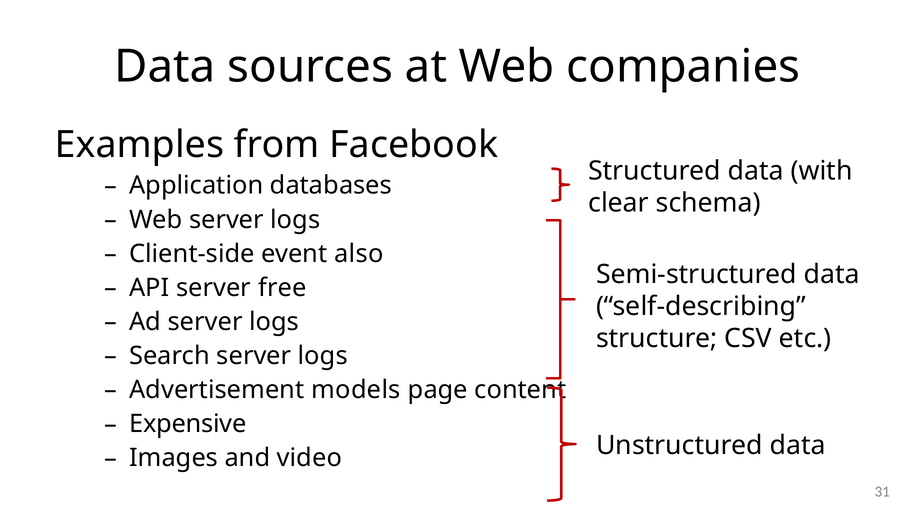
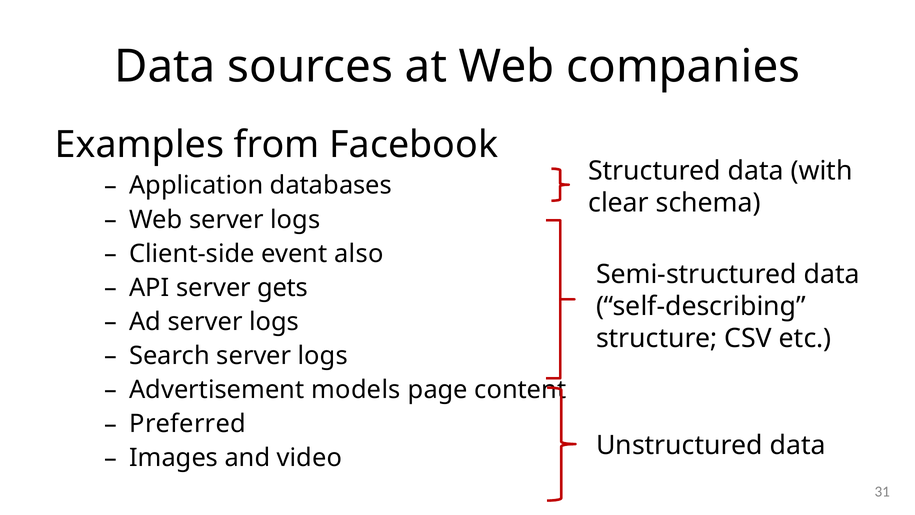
free: free -> gets
Expensive: Expensive -> Preferred
